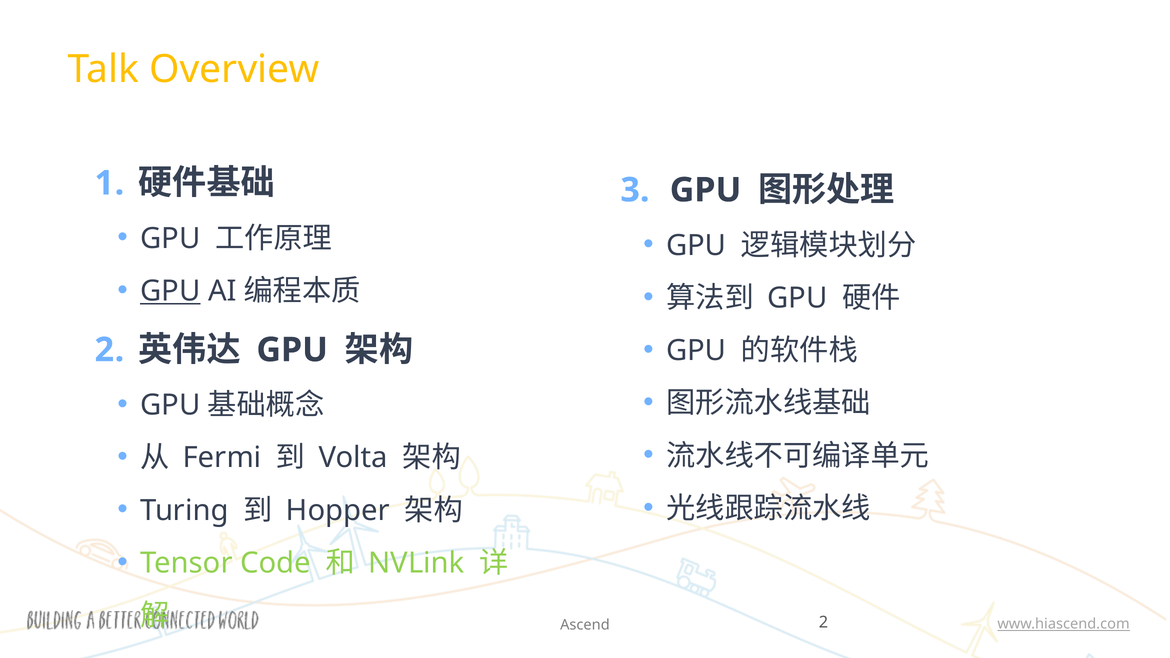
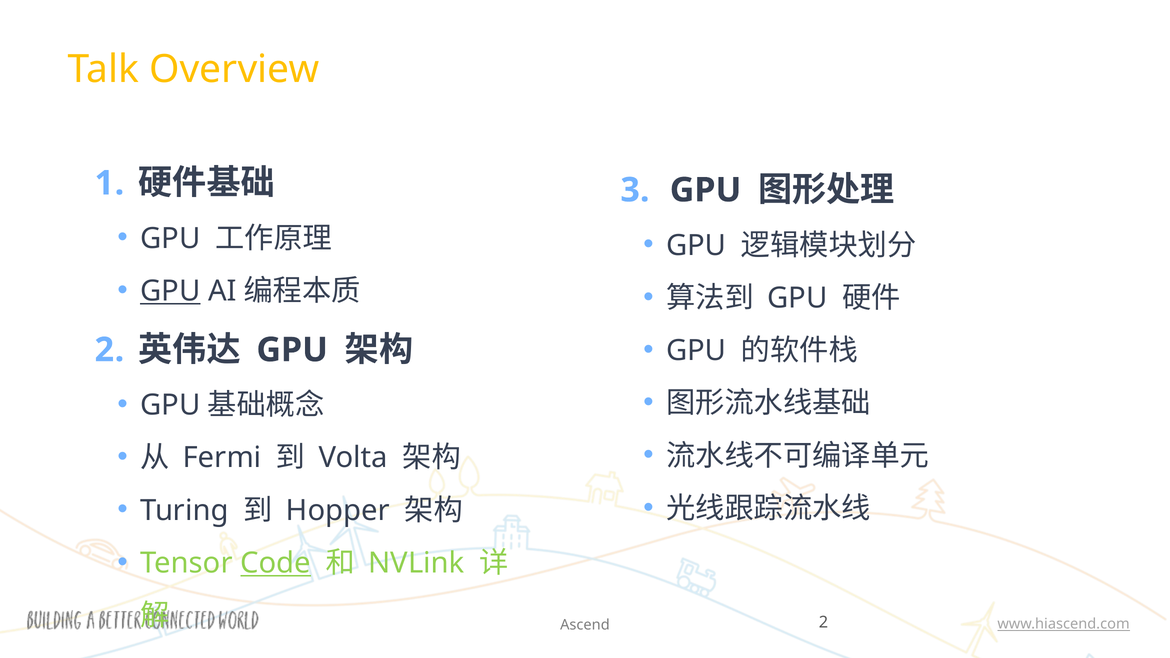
Code underline: none -> present
